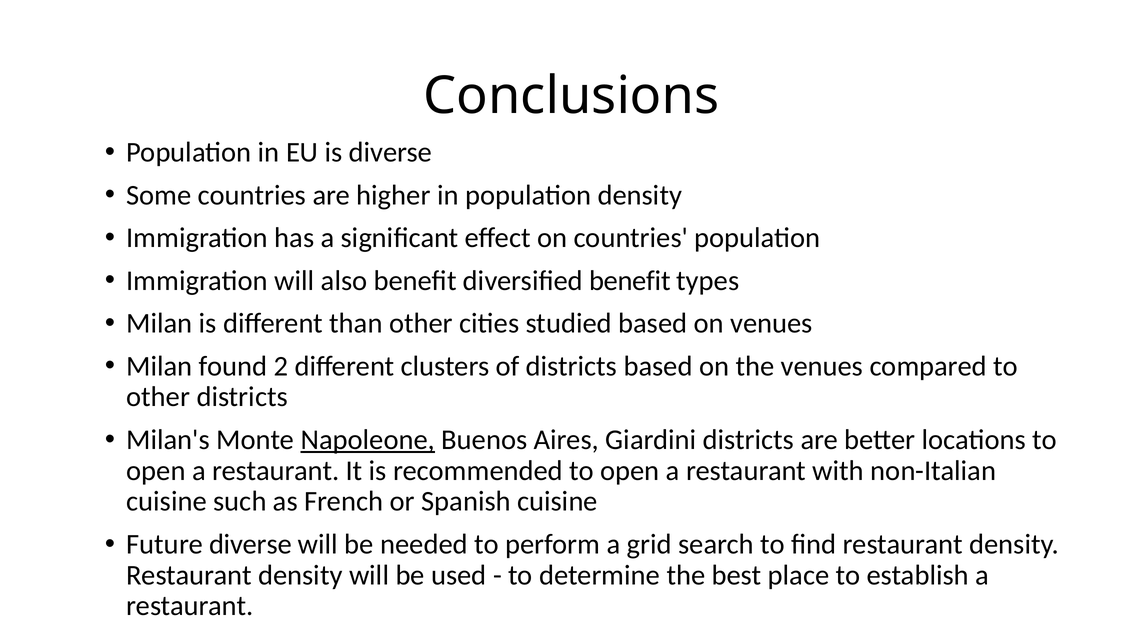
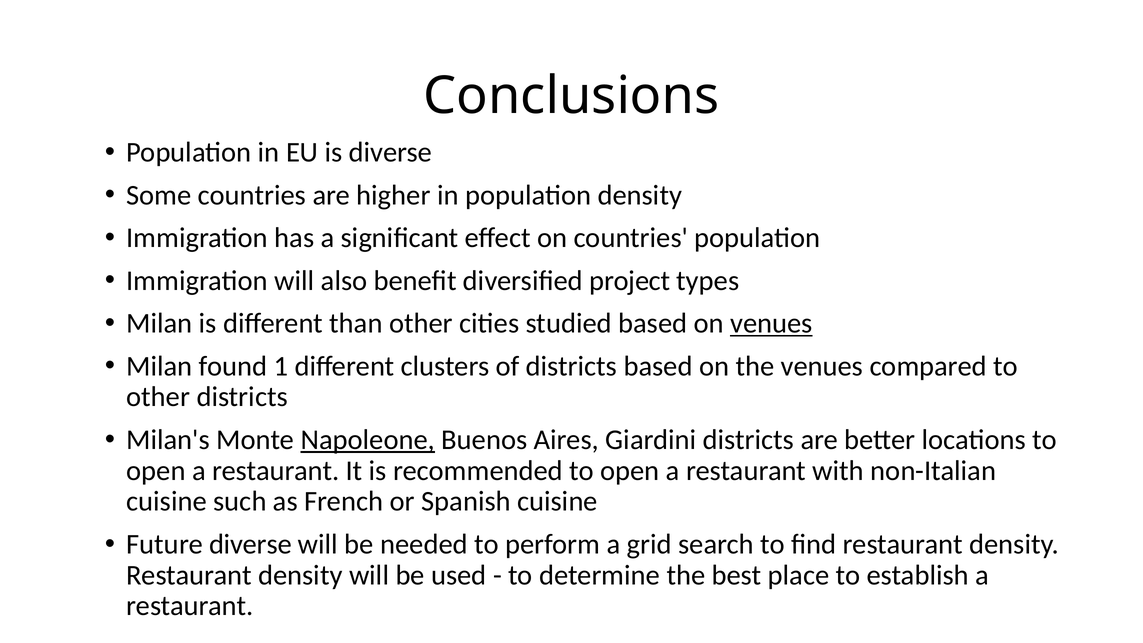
diversified benefit: benefit -> project
venues at (771, 323) underline: none -> present
2: 2 -> 1
